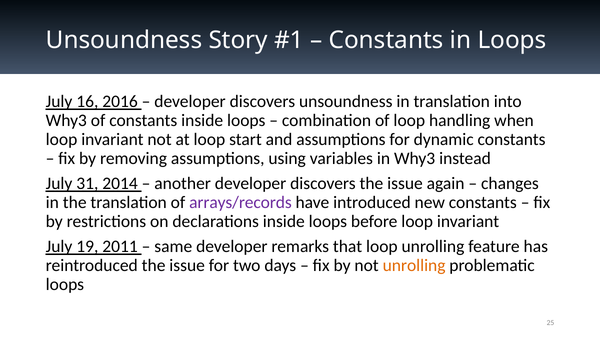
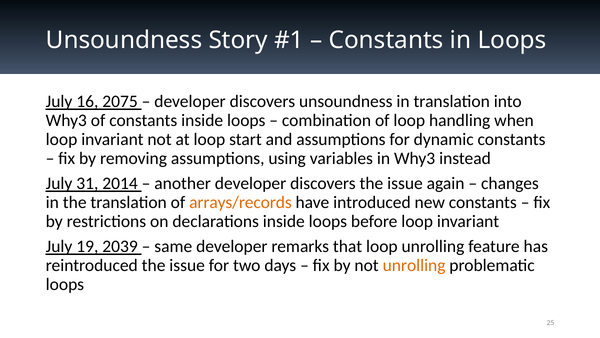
2016: 2016 -> 2075
arrays/records colour: purple -> orange
2011: 2011 -> 2039
